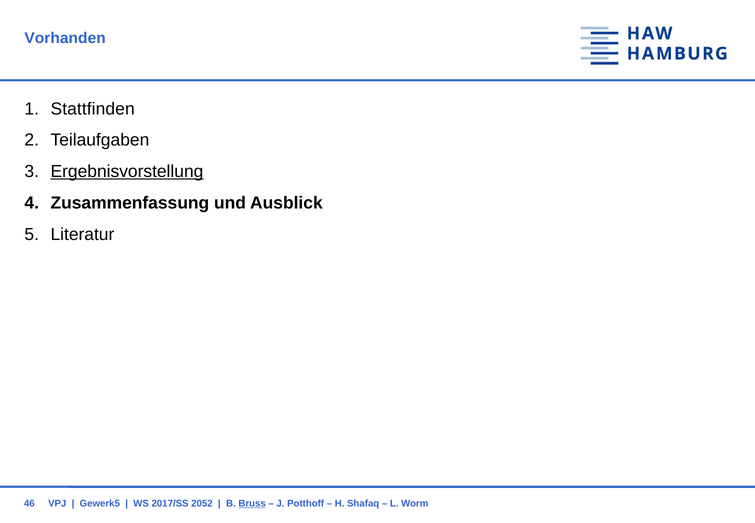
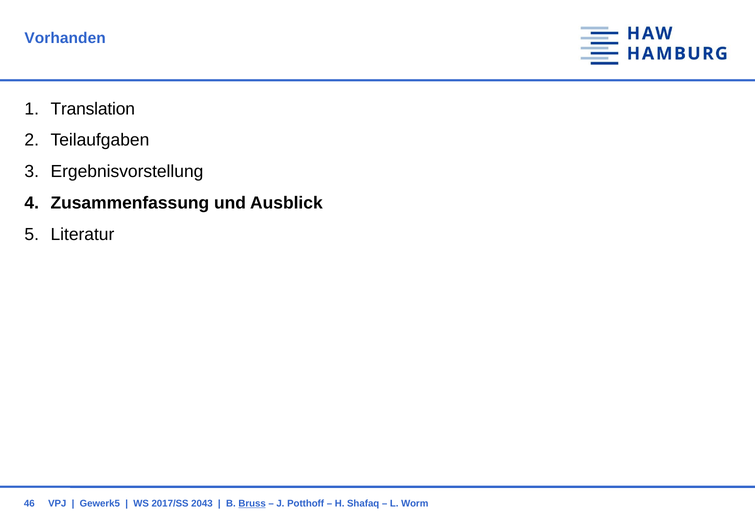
Stattfinden: Stattfinden -> Translation
Ergebnisvorstellung underline: present -> none
2052: 2052 -> 2043
